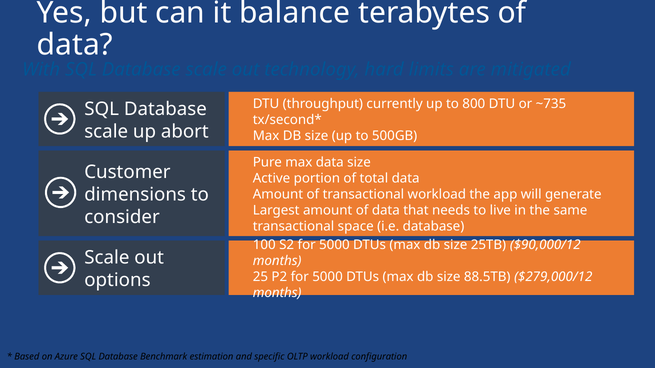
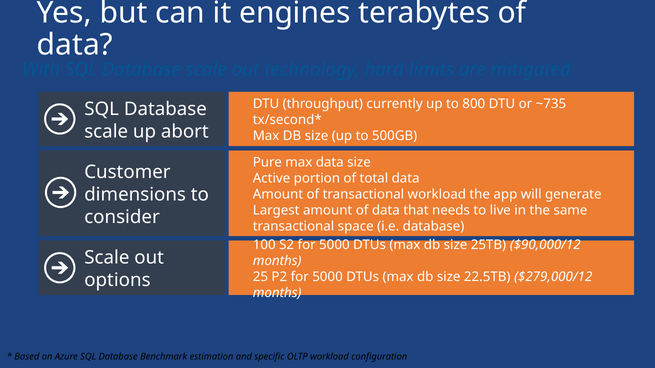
balance: balance -> engines
88.5TB: 88.5TB -> 22.5TB
